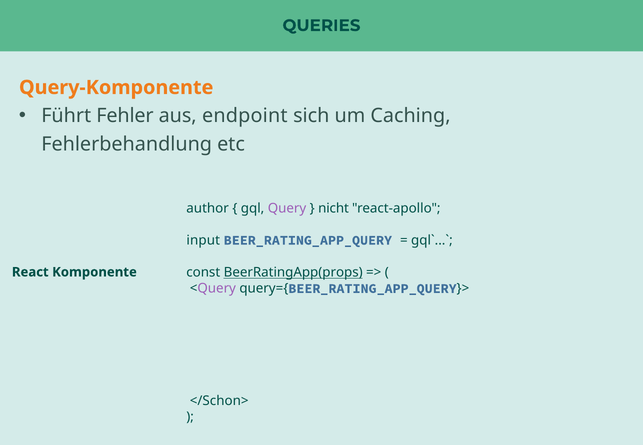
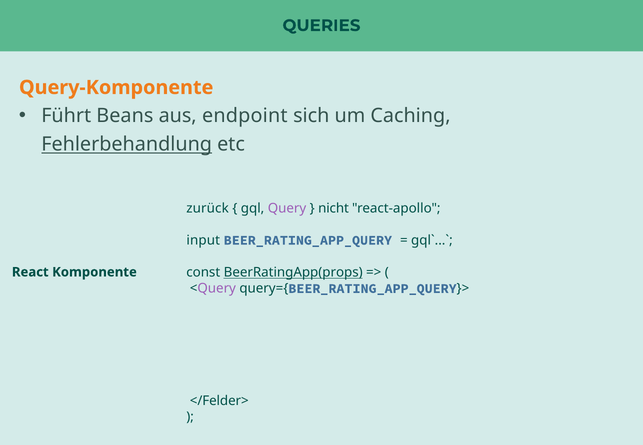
Fehler: Fehler -> Beans
Fehlerbehandlung underline: none -> present
author: author -> zurück
</Schon>: </Schon> -> </Felder>
